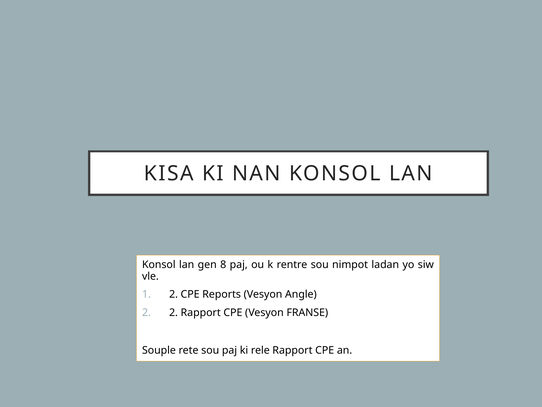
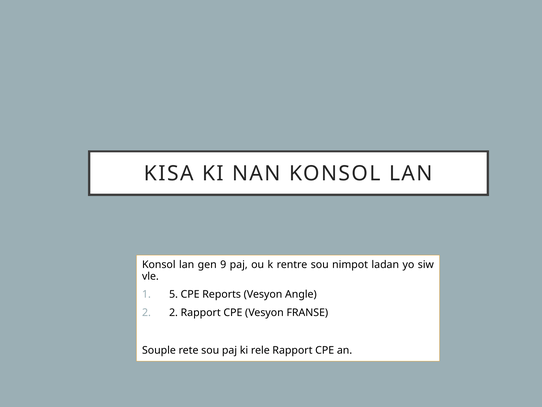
8: 8 -> 9
1 2: 2 -> 5
